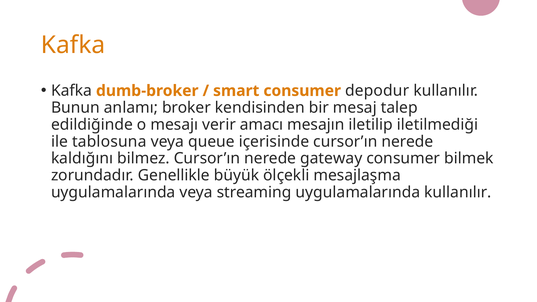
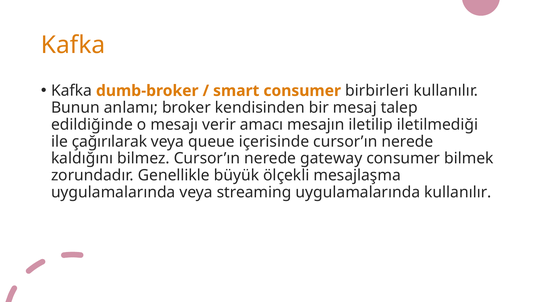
depodur: depodur -> birbirleri
tablosuna: tablosuna -> çağırılarak
